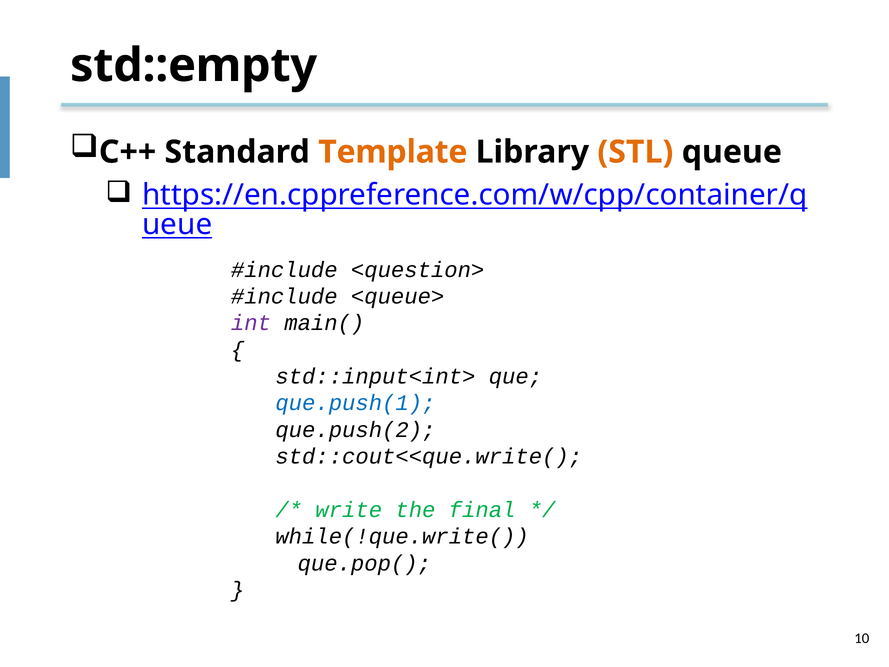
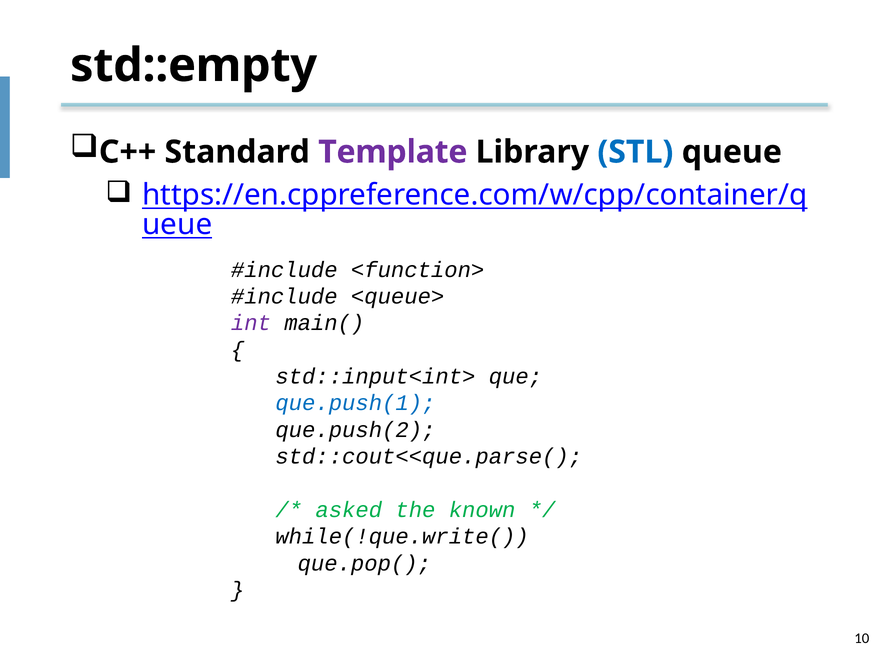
Template colour: orange -> purple
STL colour: orange -> blue
<question>: <question> -> <function>
std::cout<<que.write(: std::cout<<que.write( -> std::cout<<que.parse(
write: write -> asked
final: final -> known
